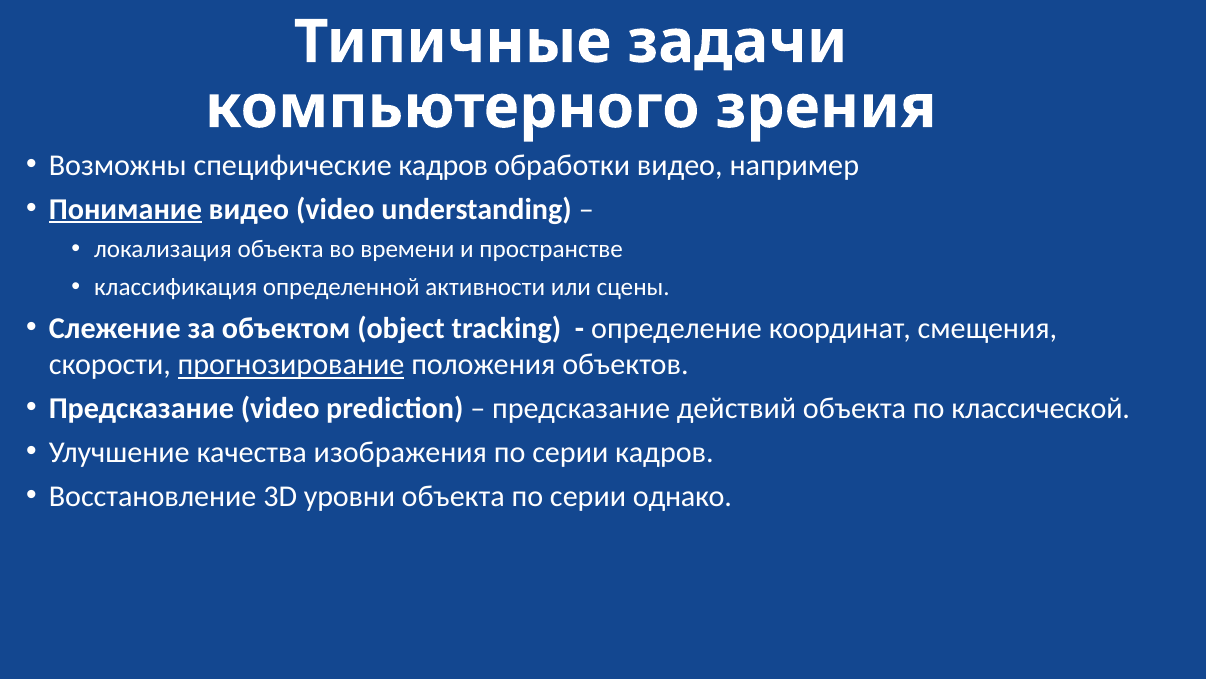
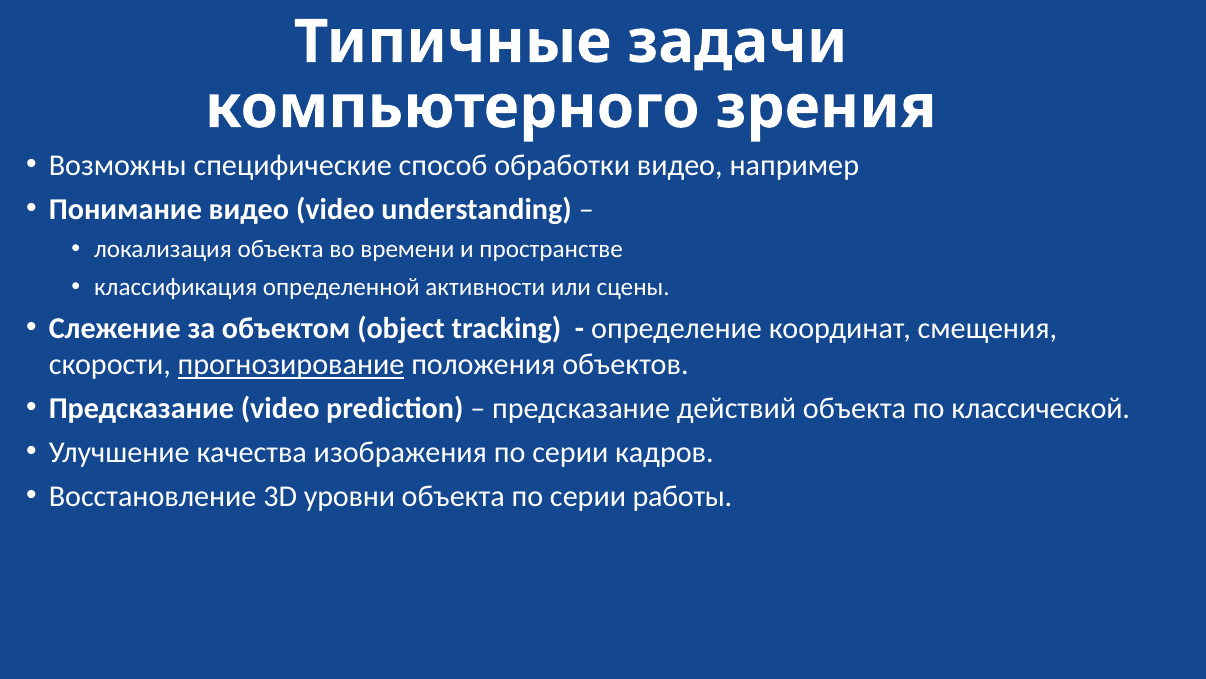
специфические кадров: кадров -> способ
Понимание underline: present -> none
однако: однако -> работы
